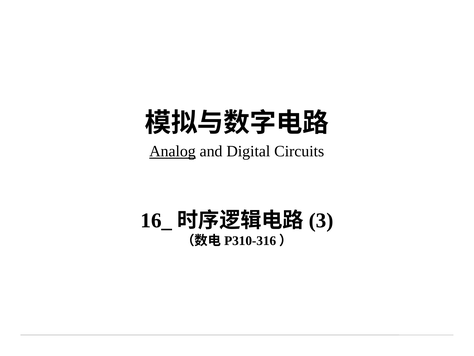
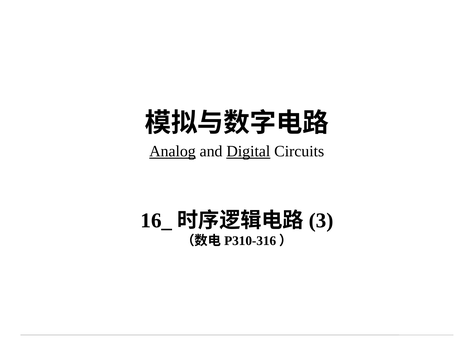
Digital underline: none -> present
